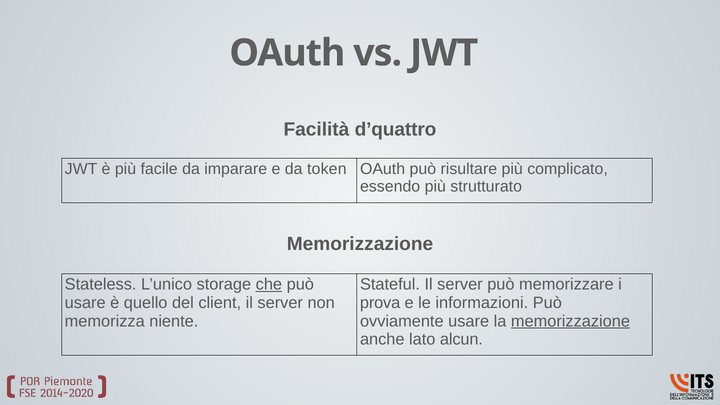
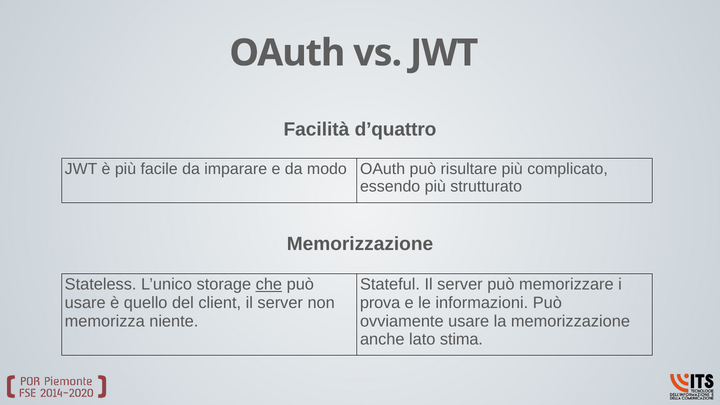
token: token -> modo
memorizzazione at (570, 321) underline: present -> none
alcun: alcun -> stima
